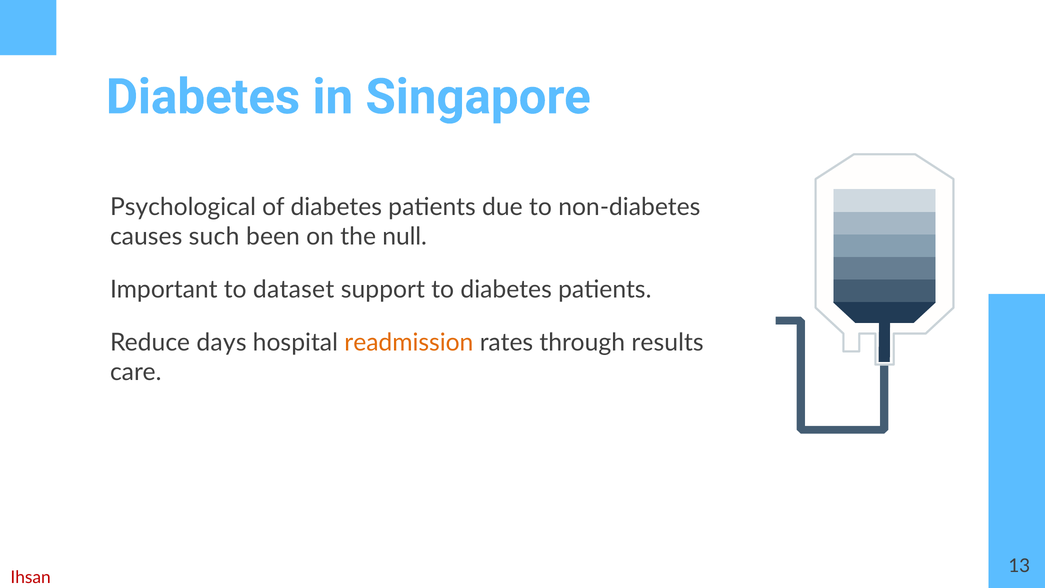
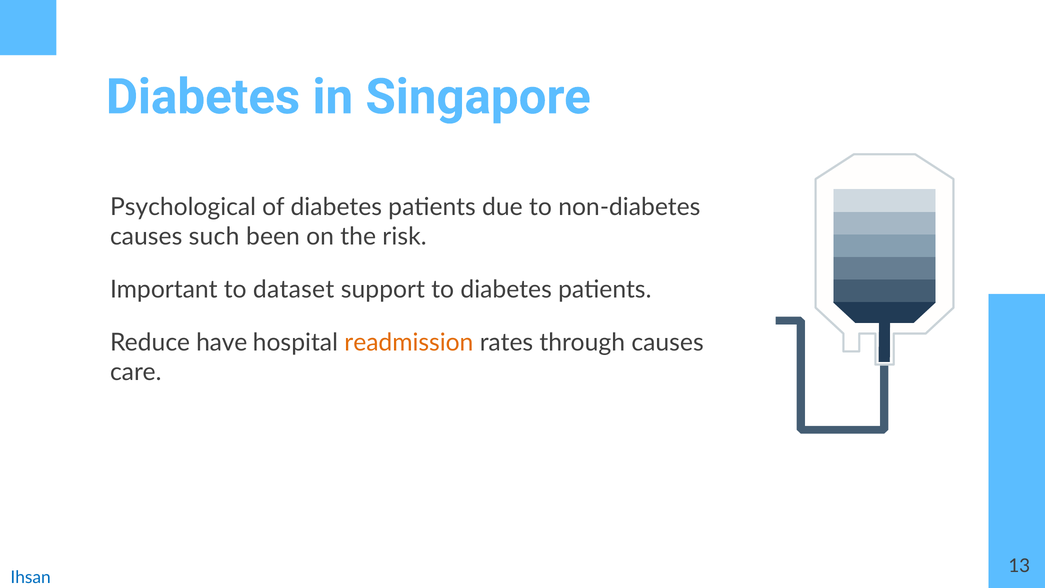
null: null -> risk
days: days -> have
through results: results -> causes
Ihsan colour: red -> blue
